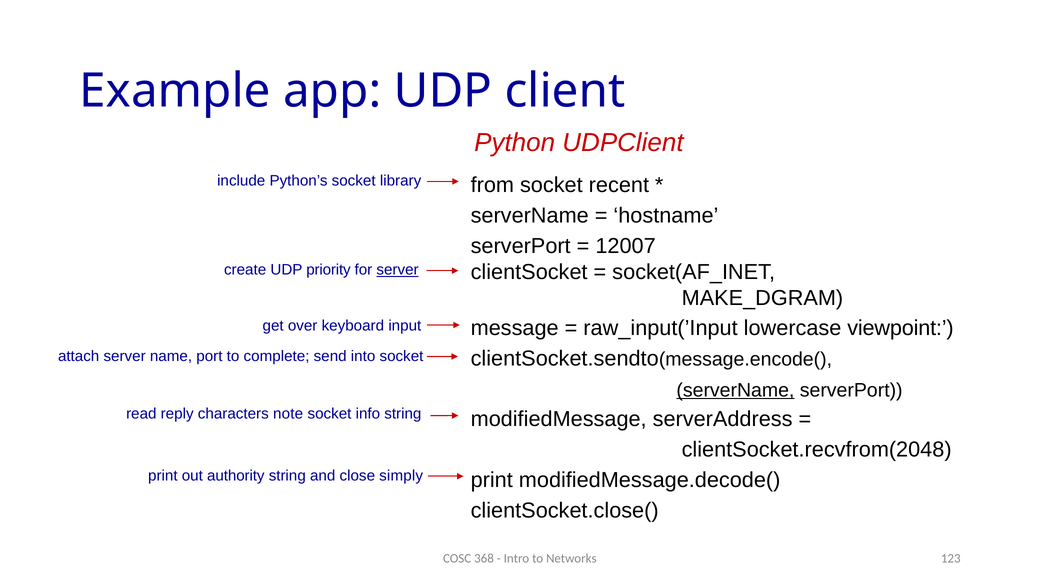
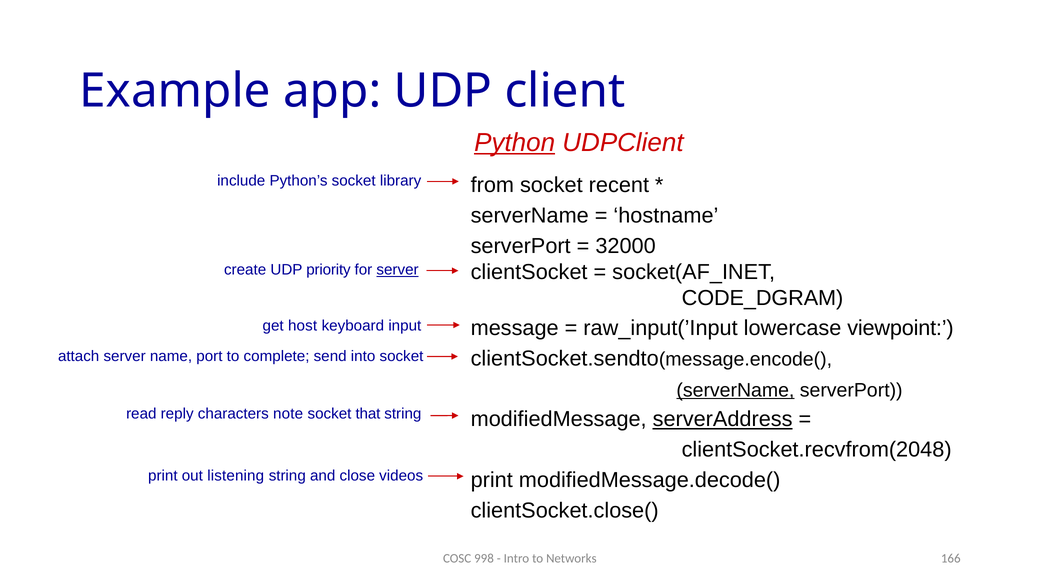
Python underline: none -> present
12007: 12007 -> 32000
MAKE_DGRAM: MAKE_DGRAM -> CODE_DGRAM
over: over -> host
info: info -> that
serverAddress underline: none -> present
authority: authority -> listening
simply: simply -> videos
368: 368 -> 998
123: 123 -> 166
